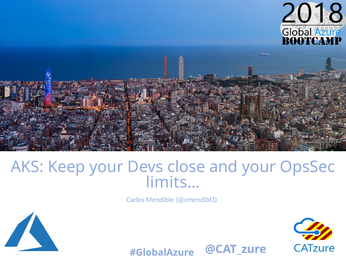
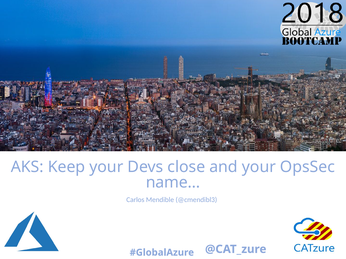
limits…: limits… -> name…
